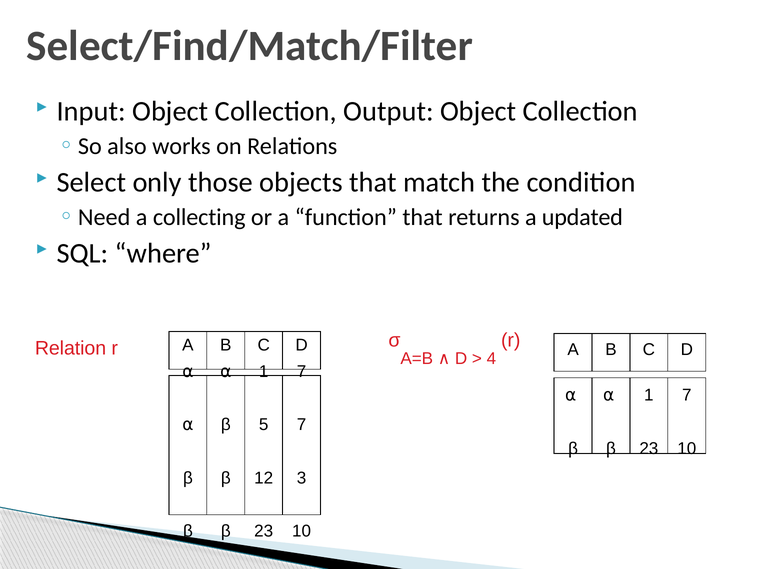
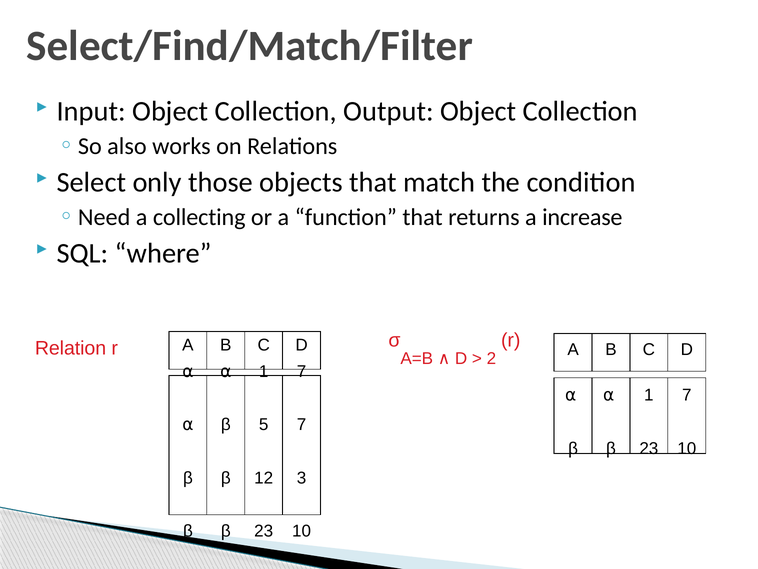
updated: updated -> increase
4: 4 -> 2
